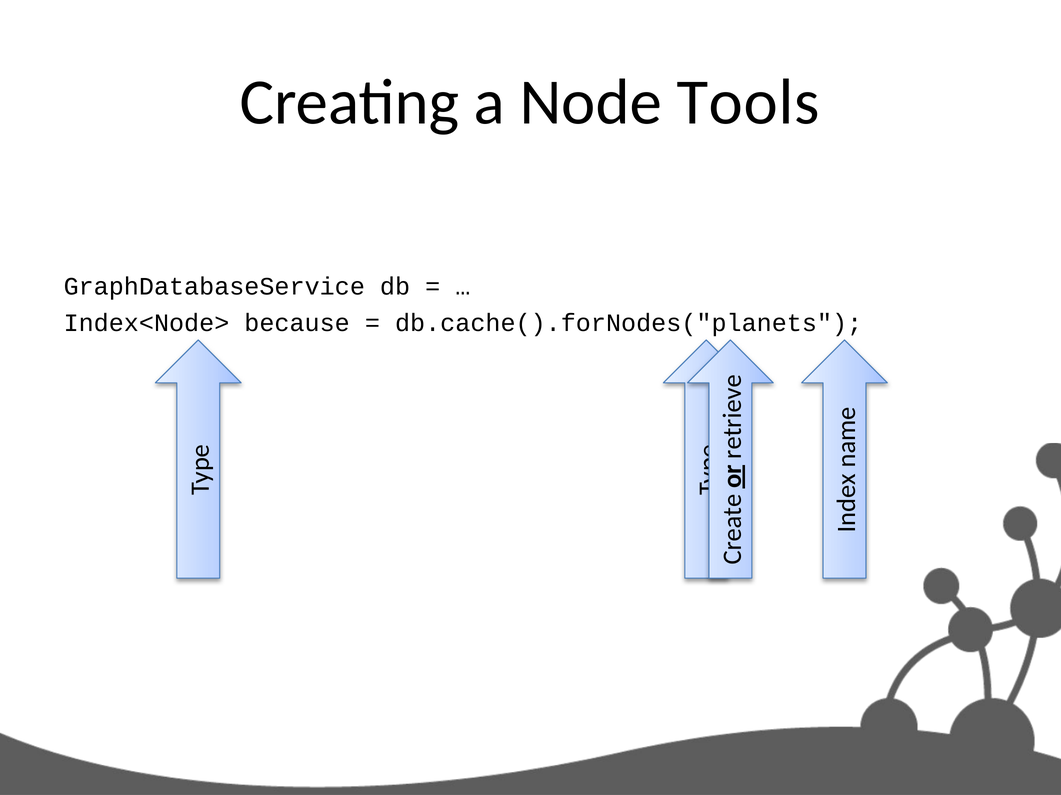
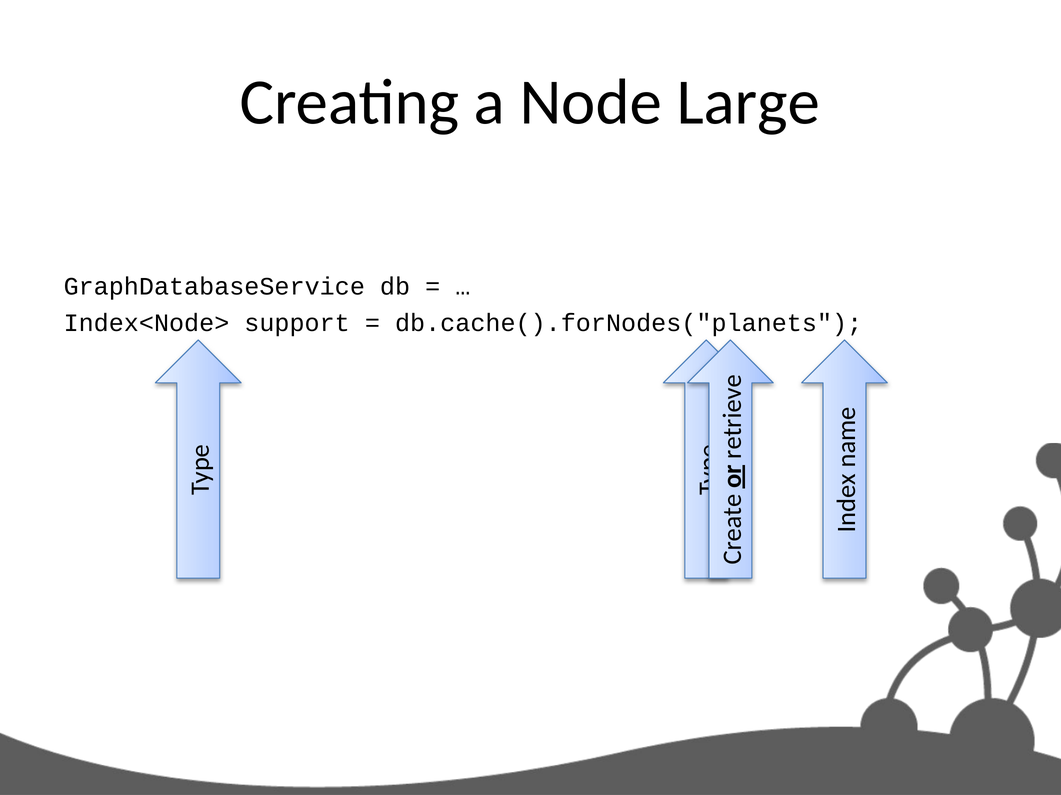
Tools: Tools -> Large
because: because -> support
